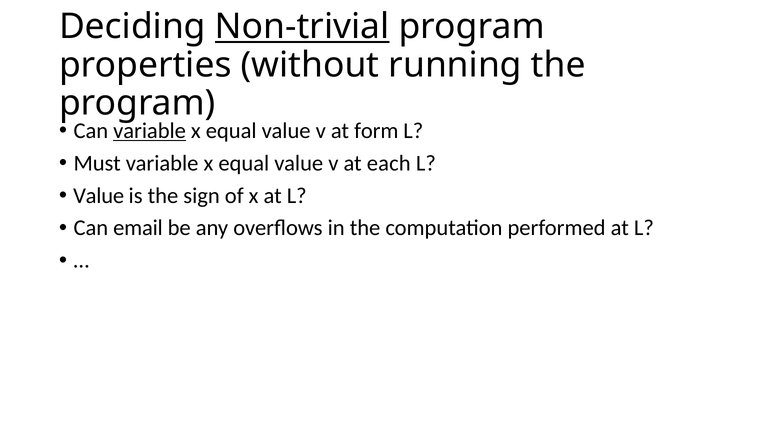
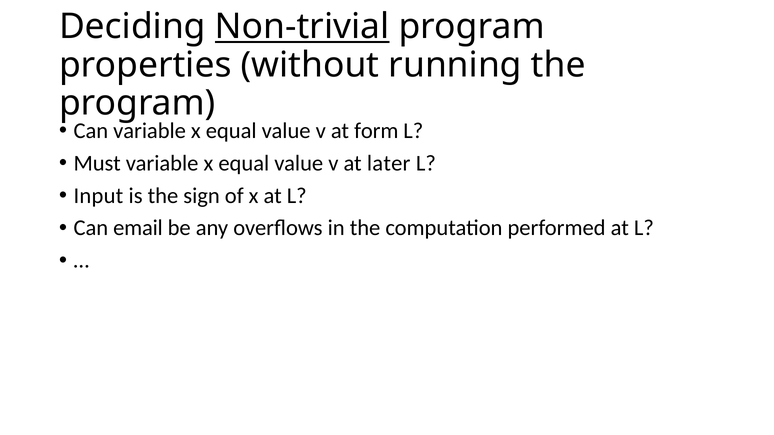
variable at (150, 131) underline: present -> none
each: each -> later
Value at (99, 196): Value -> Input
